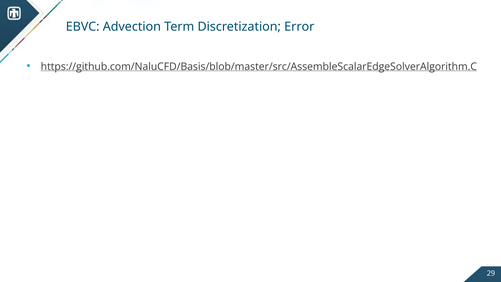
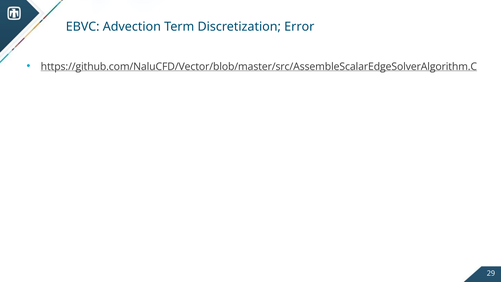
https://github.com/NaluCFD/Basis/blob/master/src/AssembleScalarEdgeSolverAlgorithm.C: https://github.com/NaluCFD/Basis/blob/master/src/AssembleScalarEdgeSolverAlgorithm.C -> https://github.com/NaluCFD/Vector/blob/master/src/AssembleScalarEdgeSolverAlgorithm.C
